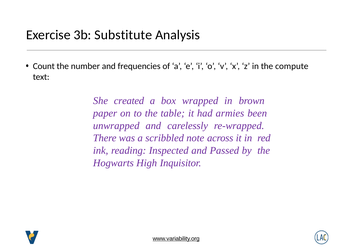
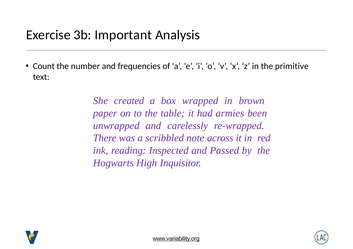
Substitute: Substitute -> Important
compute: compute -> primitive
